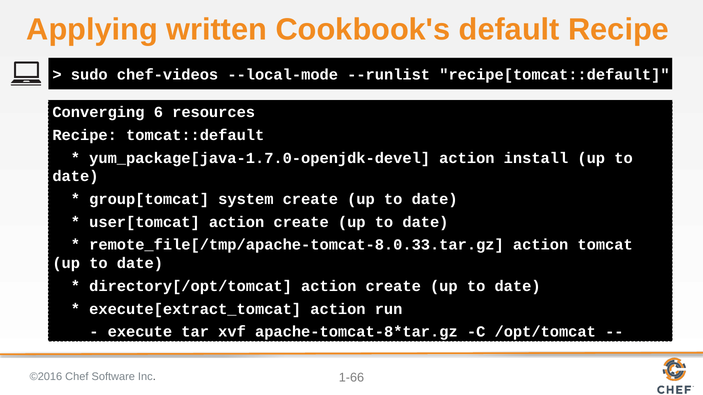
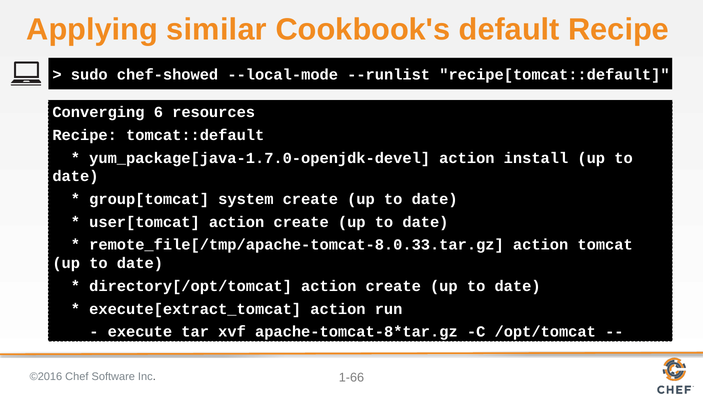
written: written -> similar
chef-videos: chef-videos -> chef-showed
